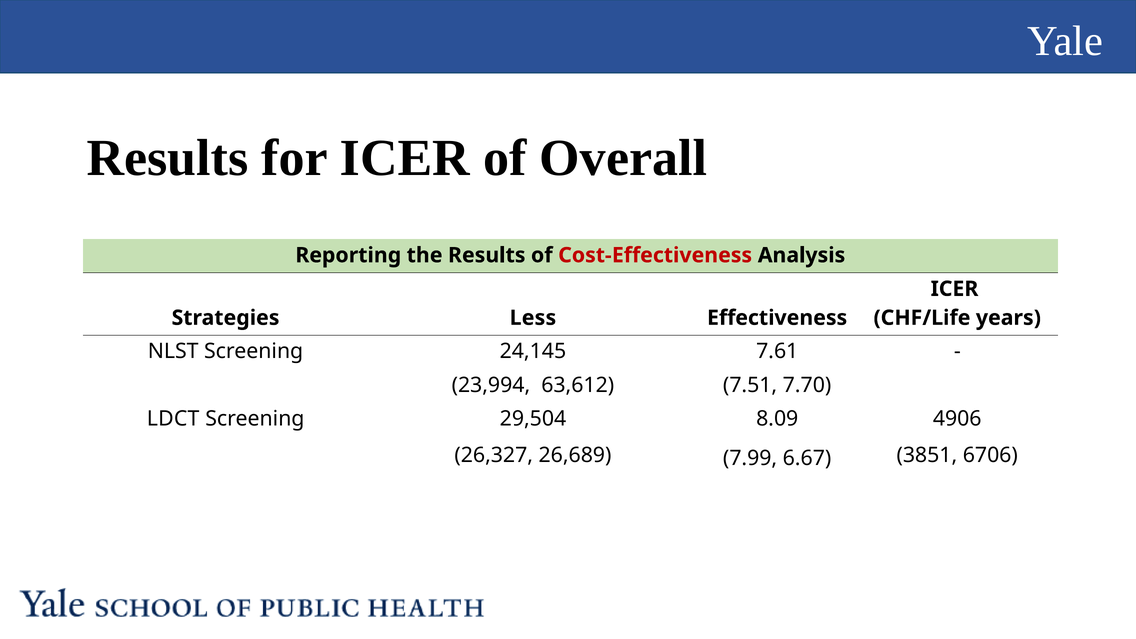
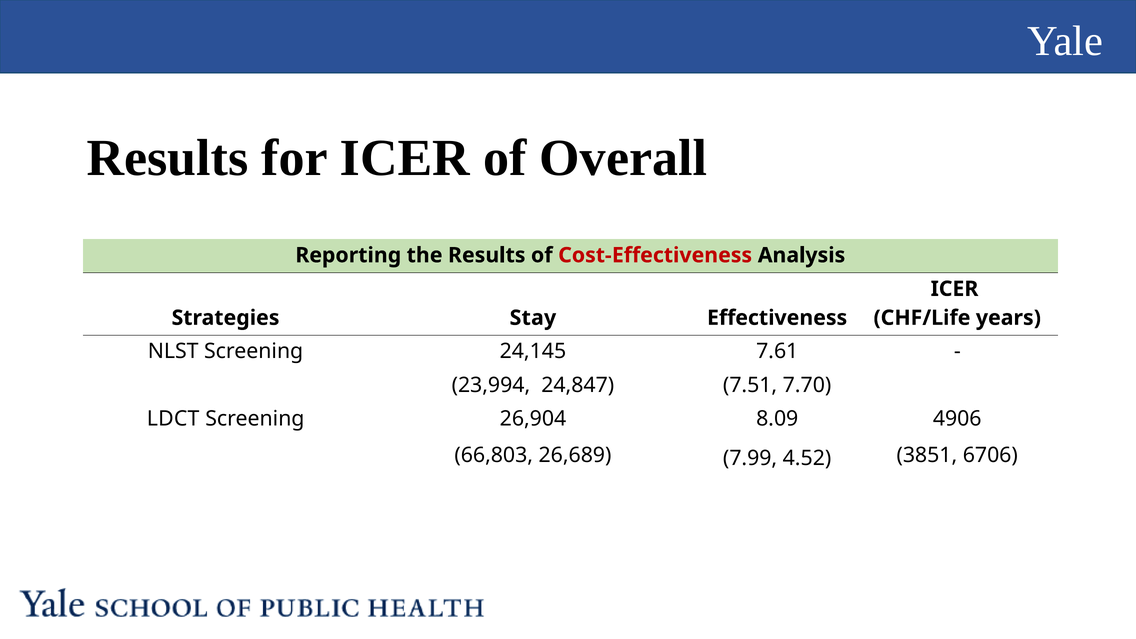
Less: Less -> Stay
63,612: 63,612 -> 24,847
29,504: 29,504 -> 26,904
26,327: 26,327 -> 66,803
6.67: 6.67 -> 4.52
